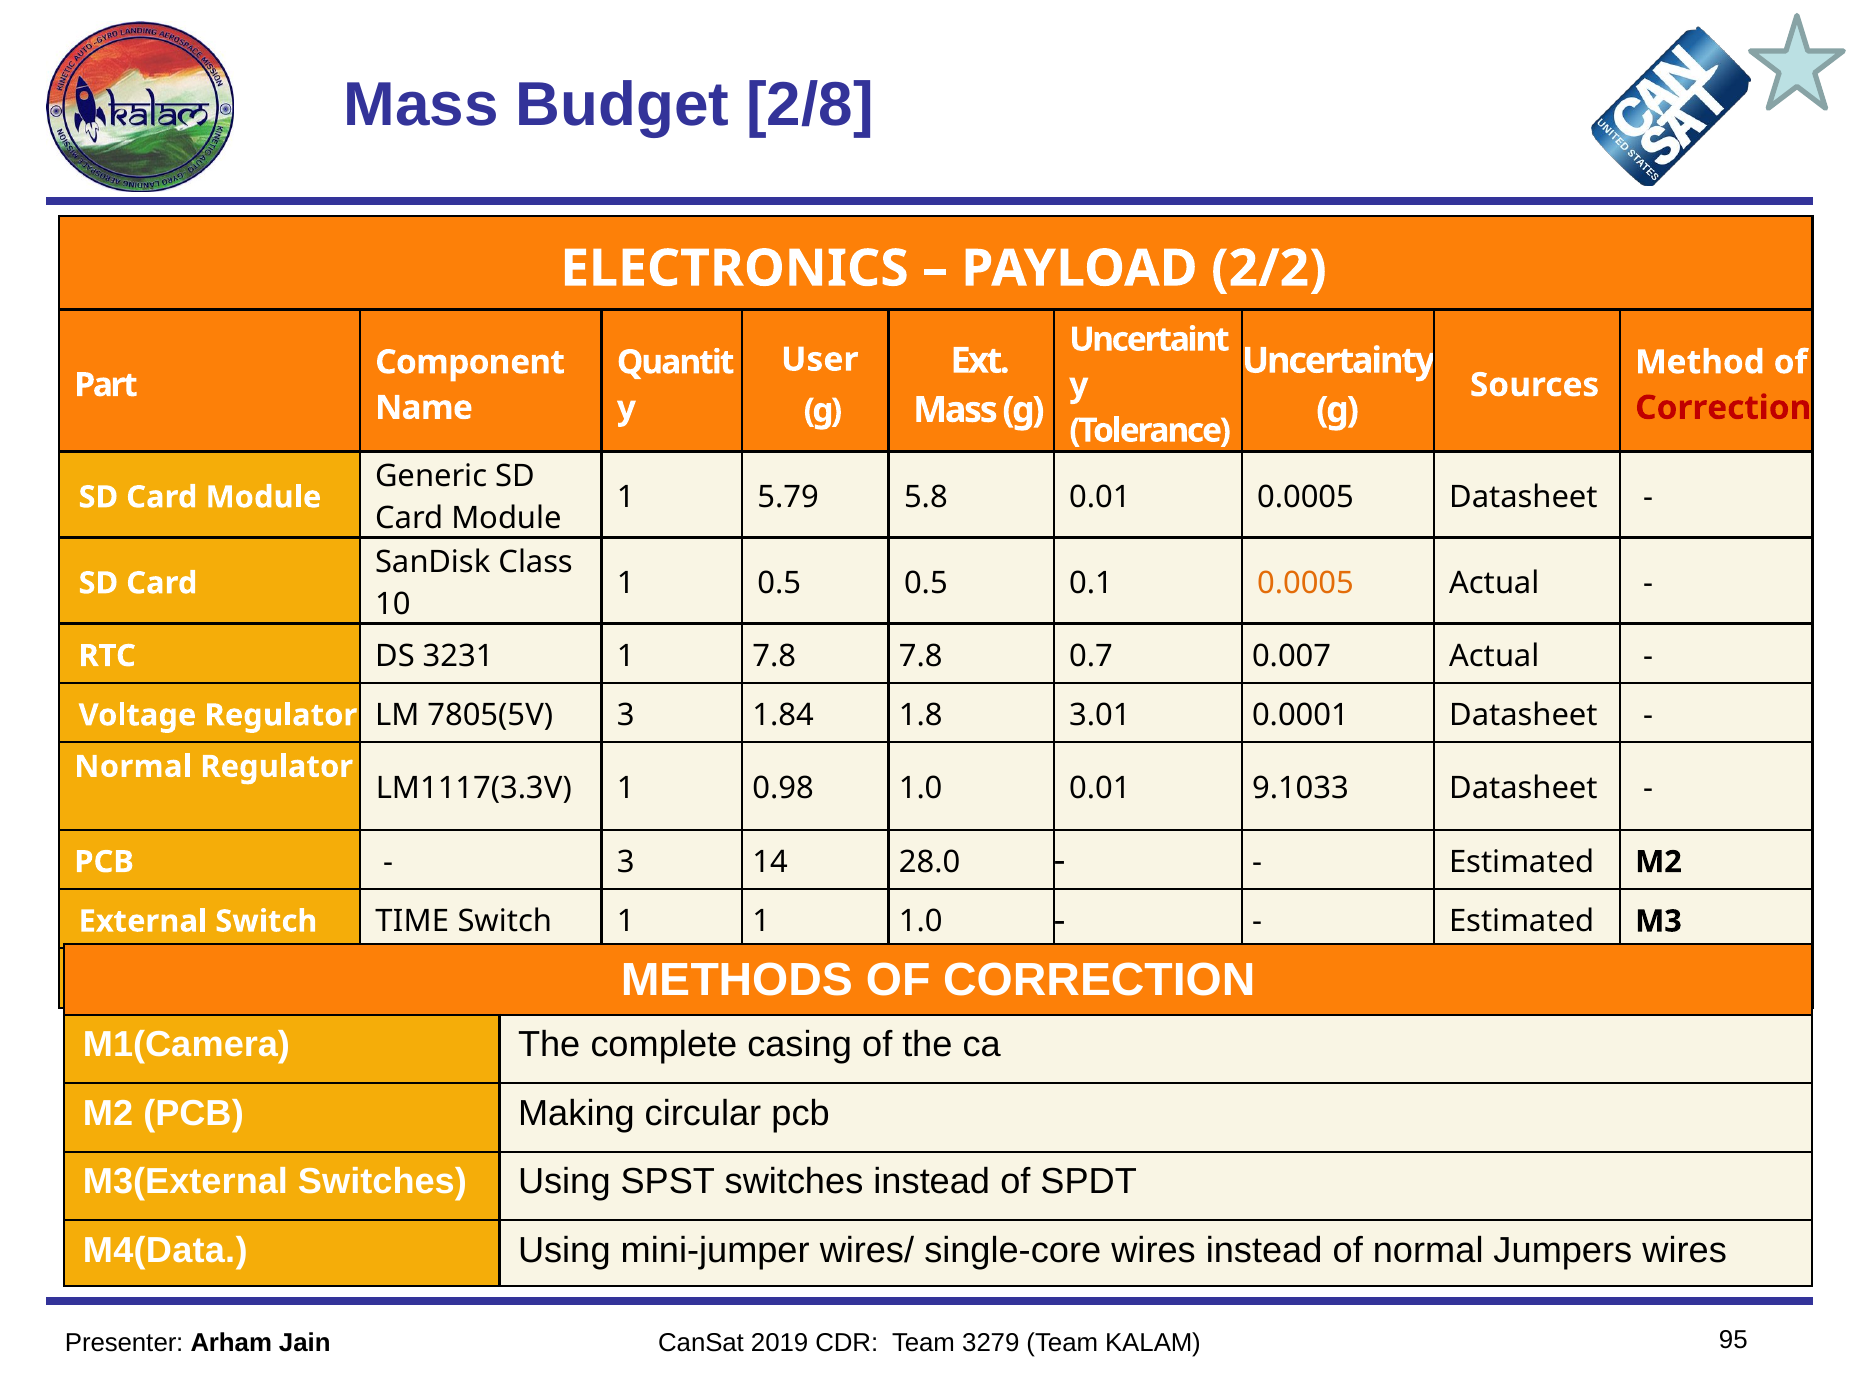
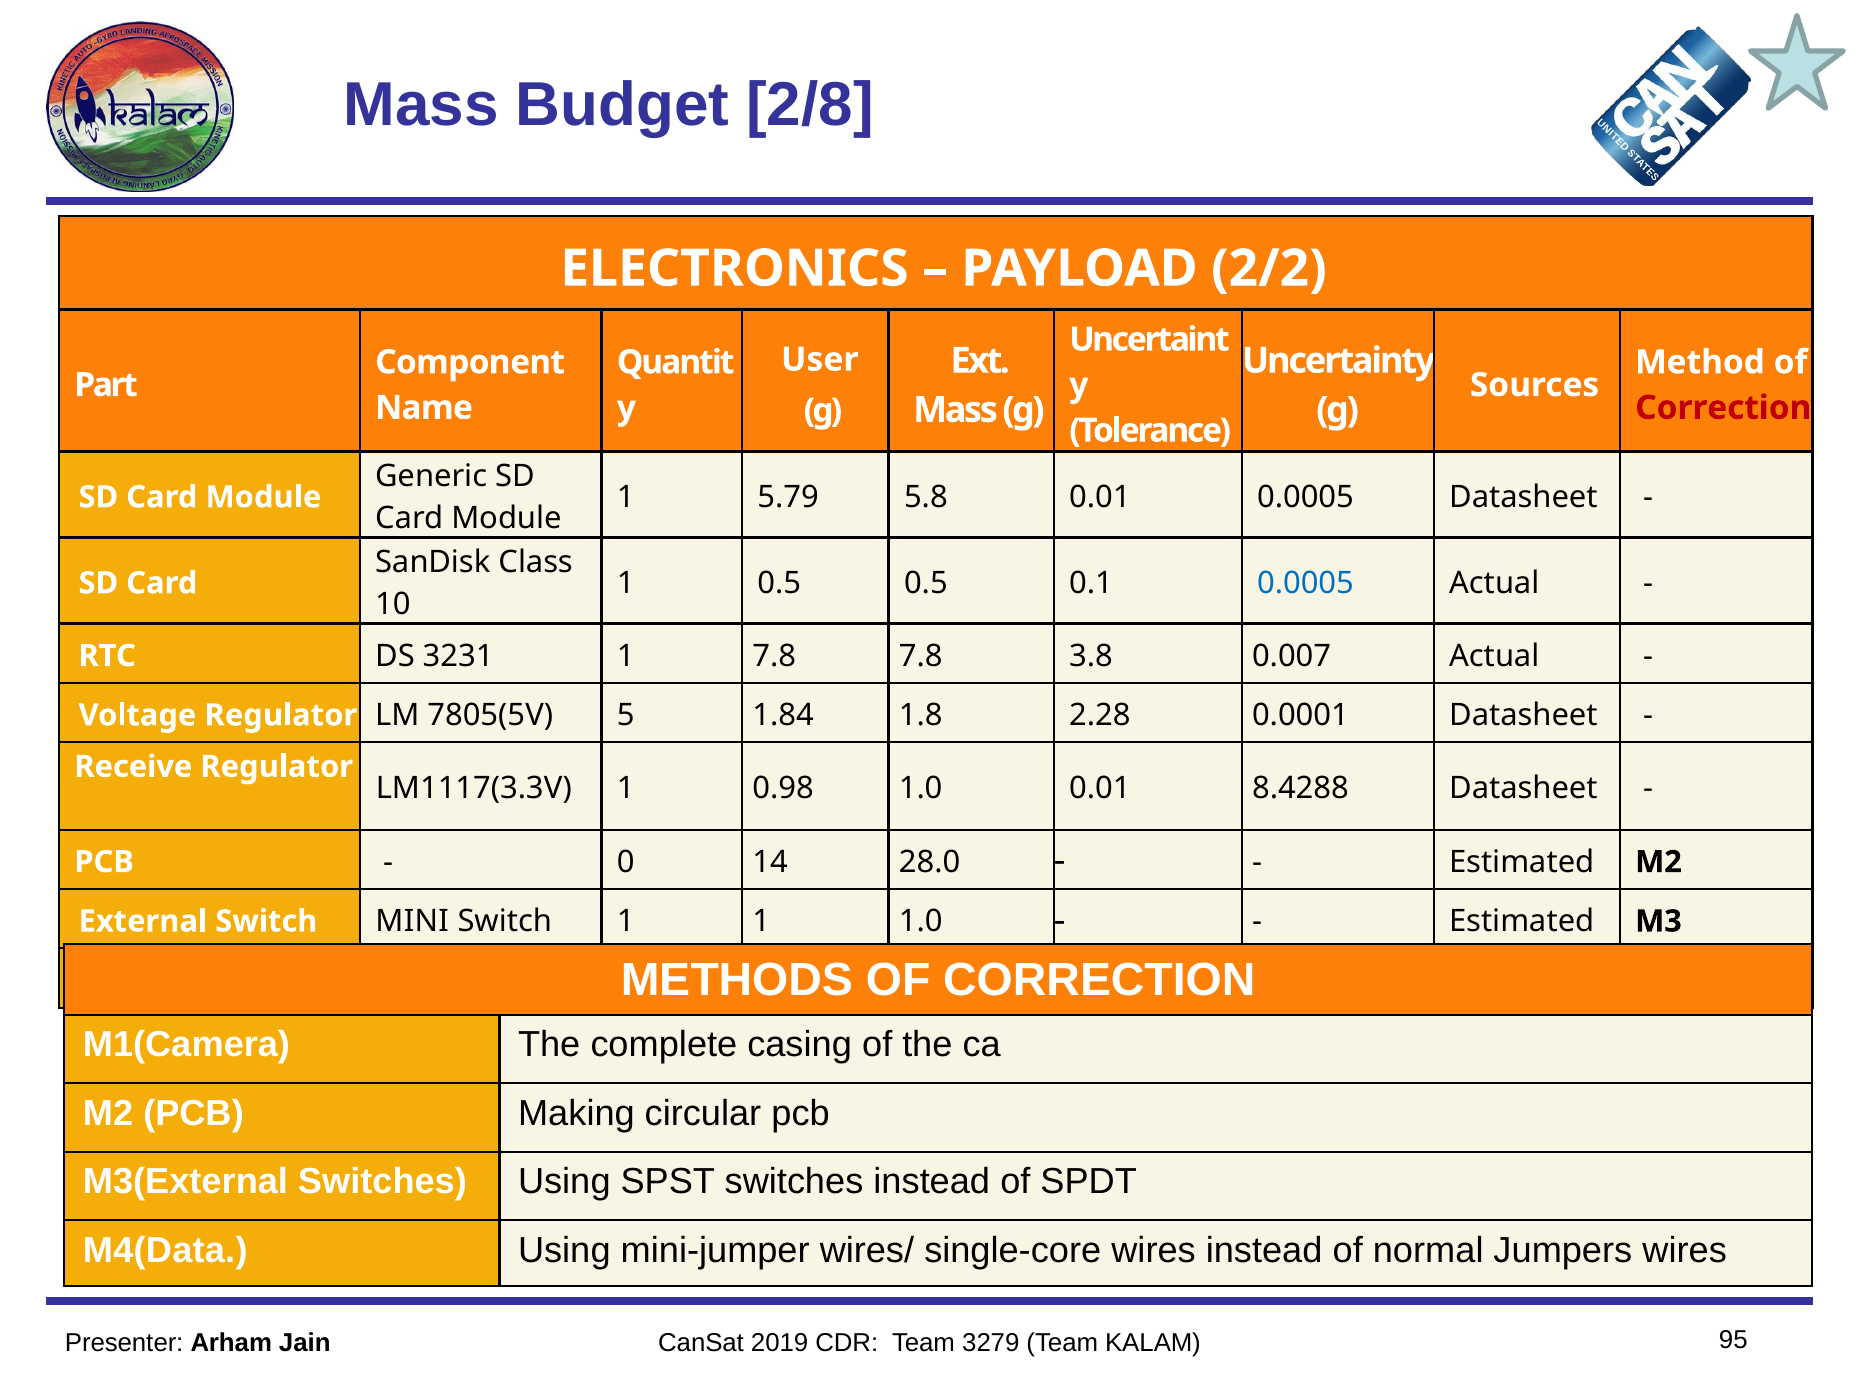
0.0005 at (1306, 583) colour: orange -> blue
0.7: 0.7 -> 3.8
7805(5V 3: 3 -> 5
3.01: 3.01 -> 2.28
Normal at (133, 767): Normal -> Receive
9.1033: 9.1033 -> 8.4288
3 at (626, 862): 3 -> 0
TIME: TIME -> MINI
